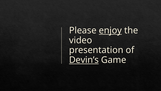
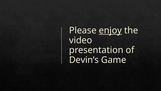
Devin’s underline: present -> none
